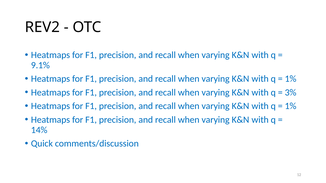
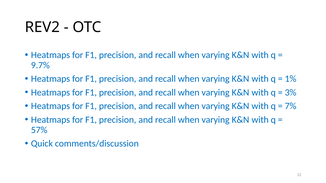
9.1%: 9.1% -> 9.7%
1% at (291, 106): 1% -> 7%
14%: 14% -> 57%
